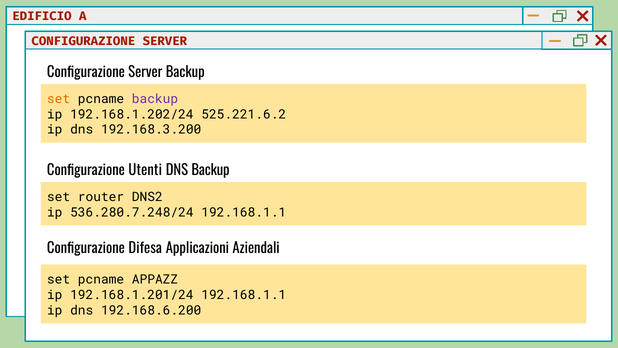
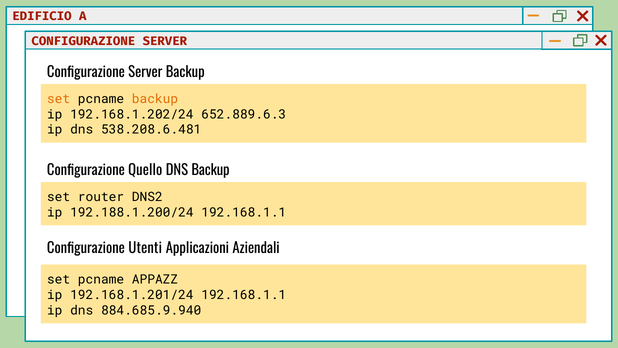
backup at (155, 99) colour: purple -> orange
525.221.6.2: 525.221.6.2 -> 652.889.6.3
192.168.3.200: 192.168.3.200 -> 538.208.6.481
Utenti: Utenti -> Quello
536.280.7.248/24: 536.280.7.248/24 -> 192.188.1.200/24
Difesa: Difesa -> Utenti
192.168.6.200: 192.168.6.200 -> 884.685.9.940
